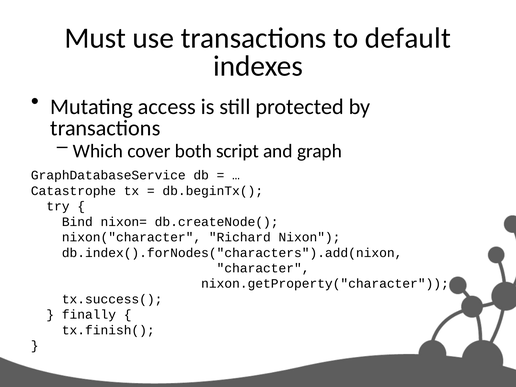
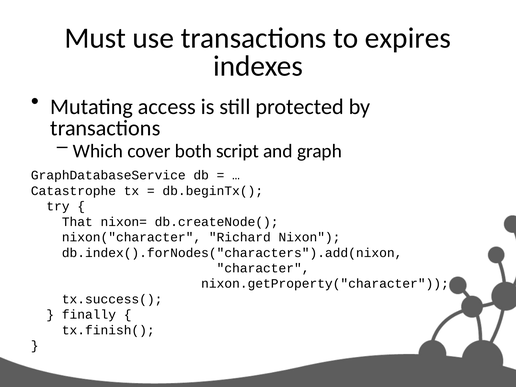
default: default -> expires
Bind: Bind -> That
